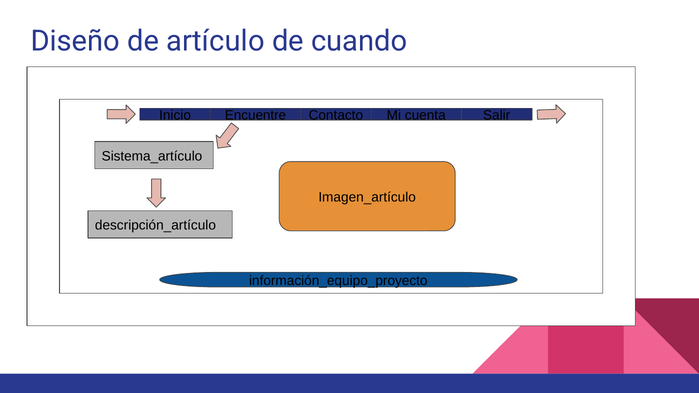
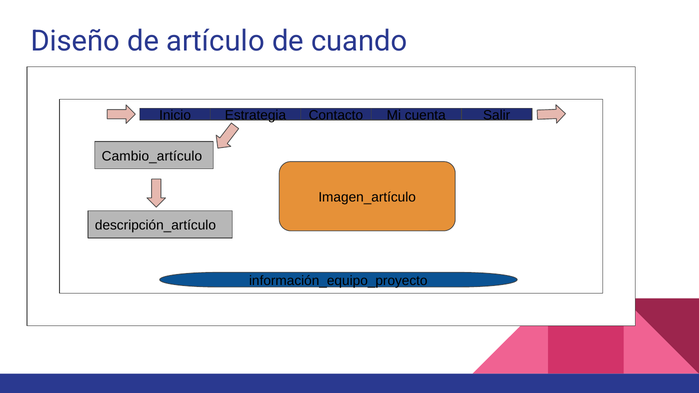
Encuentre: Encuentre -> Estrategia
Sistema_artículo: Sistema_artículo -> Cambio_artículo
